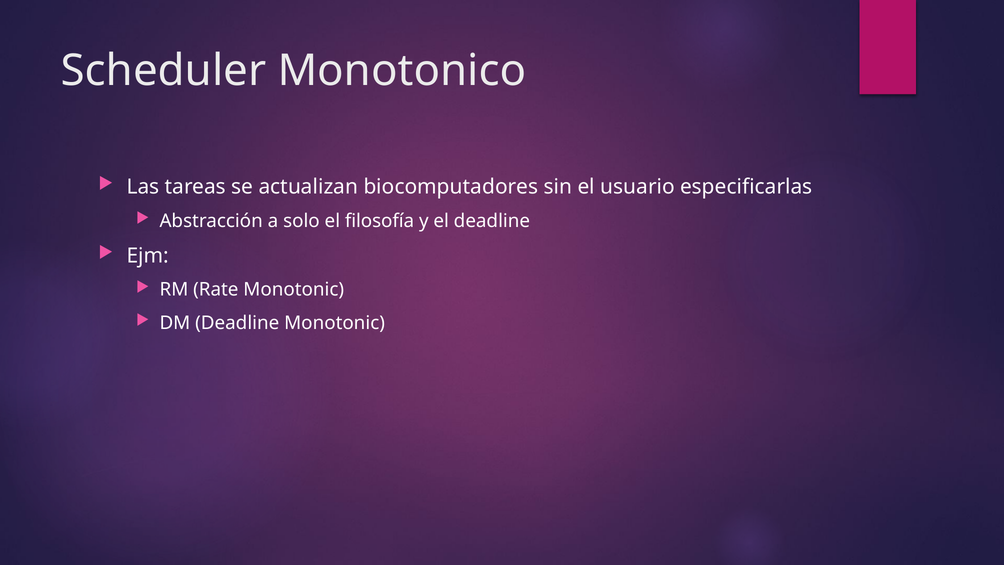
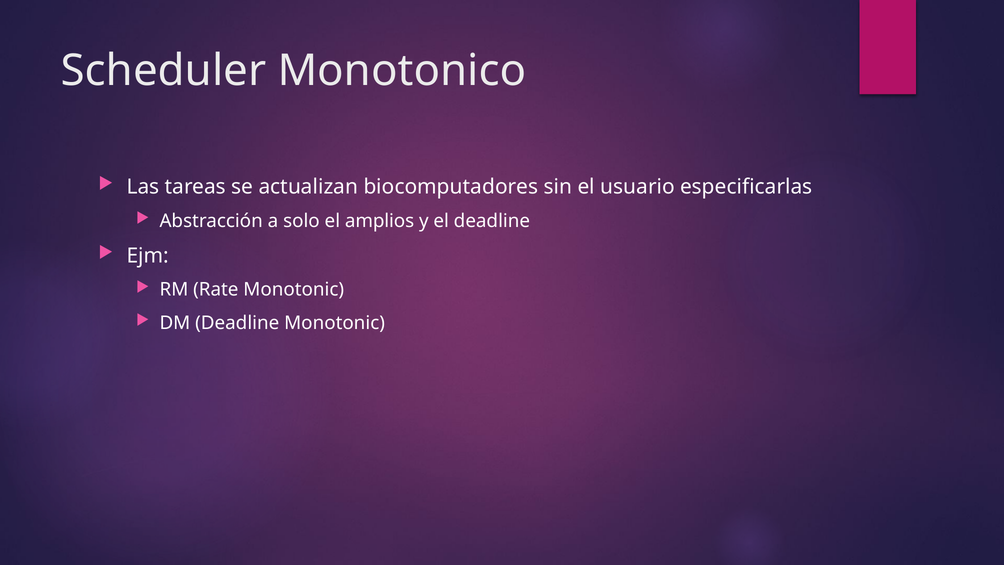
filosofía: filosofía -> amplios
